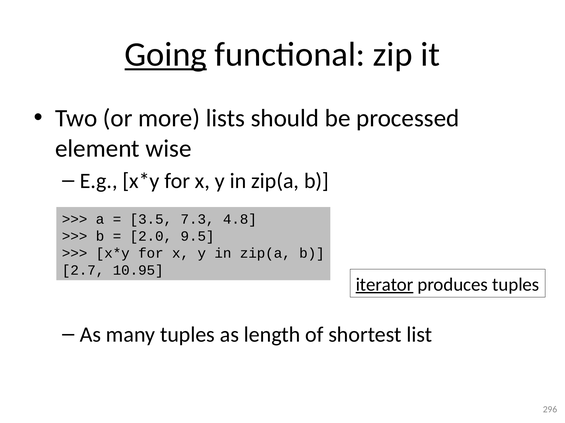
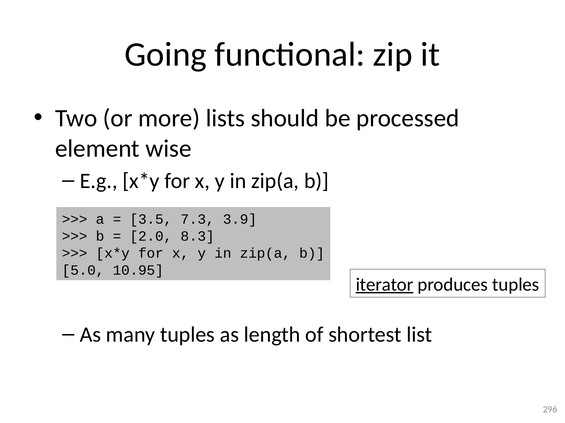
Going underline: present -> none
4.8: 4.8 -> 3.9
9.5: 9.5 -> 8.3
2.7: 2.7 -> 5.0
